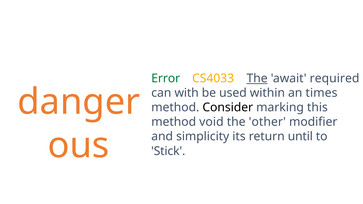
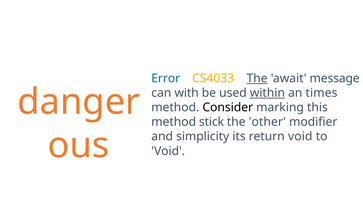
Error colour: green -> blue
required: required -> message
within underline: none -> present
void: void -> stick
return until: until -> void
Stick at (168, 151): Stick -> Void
